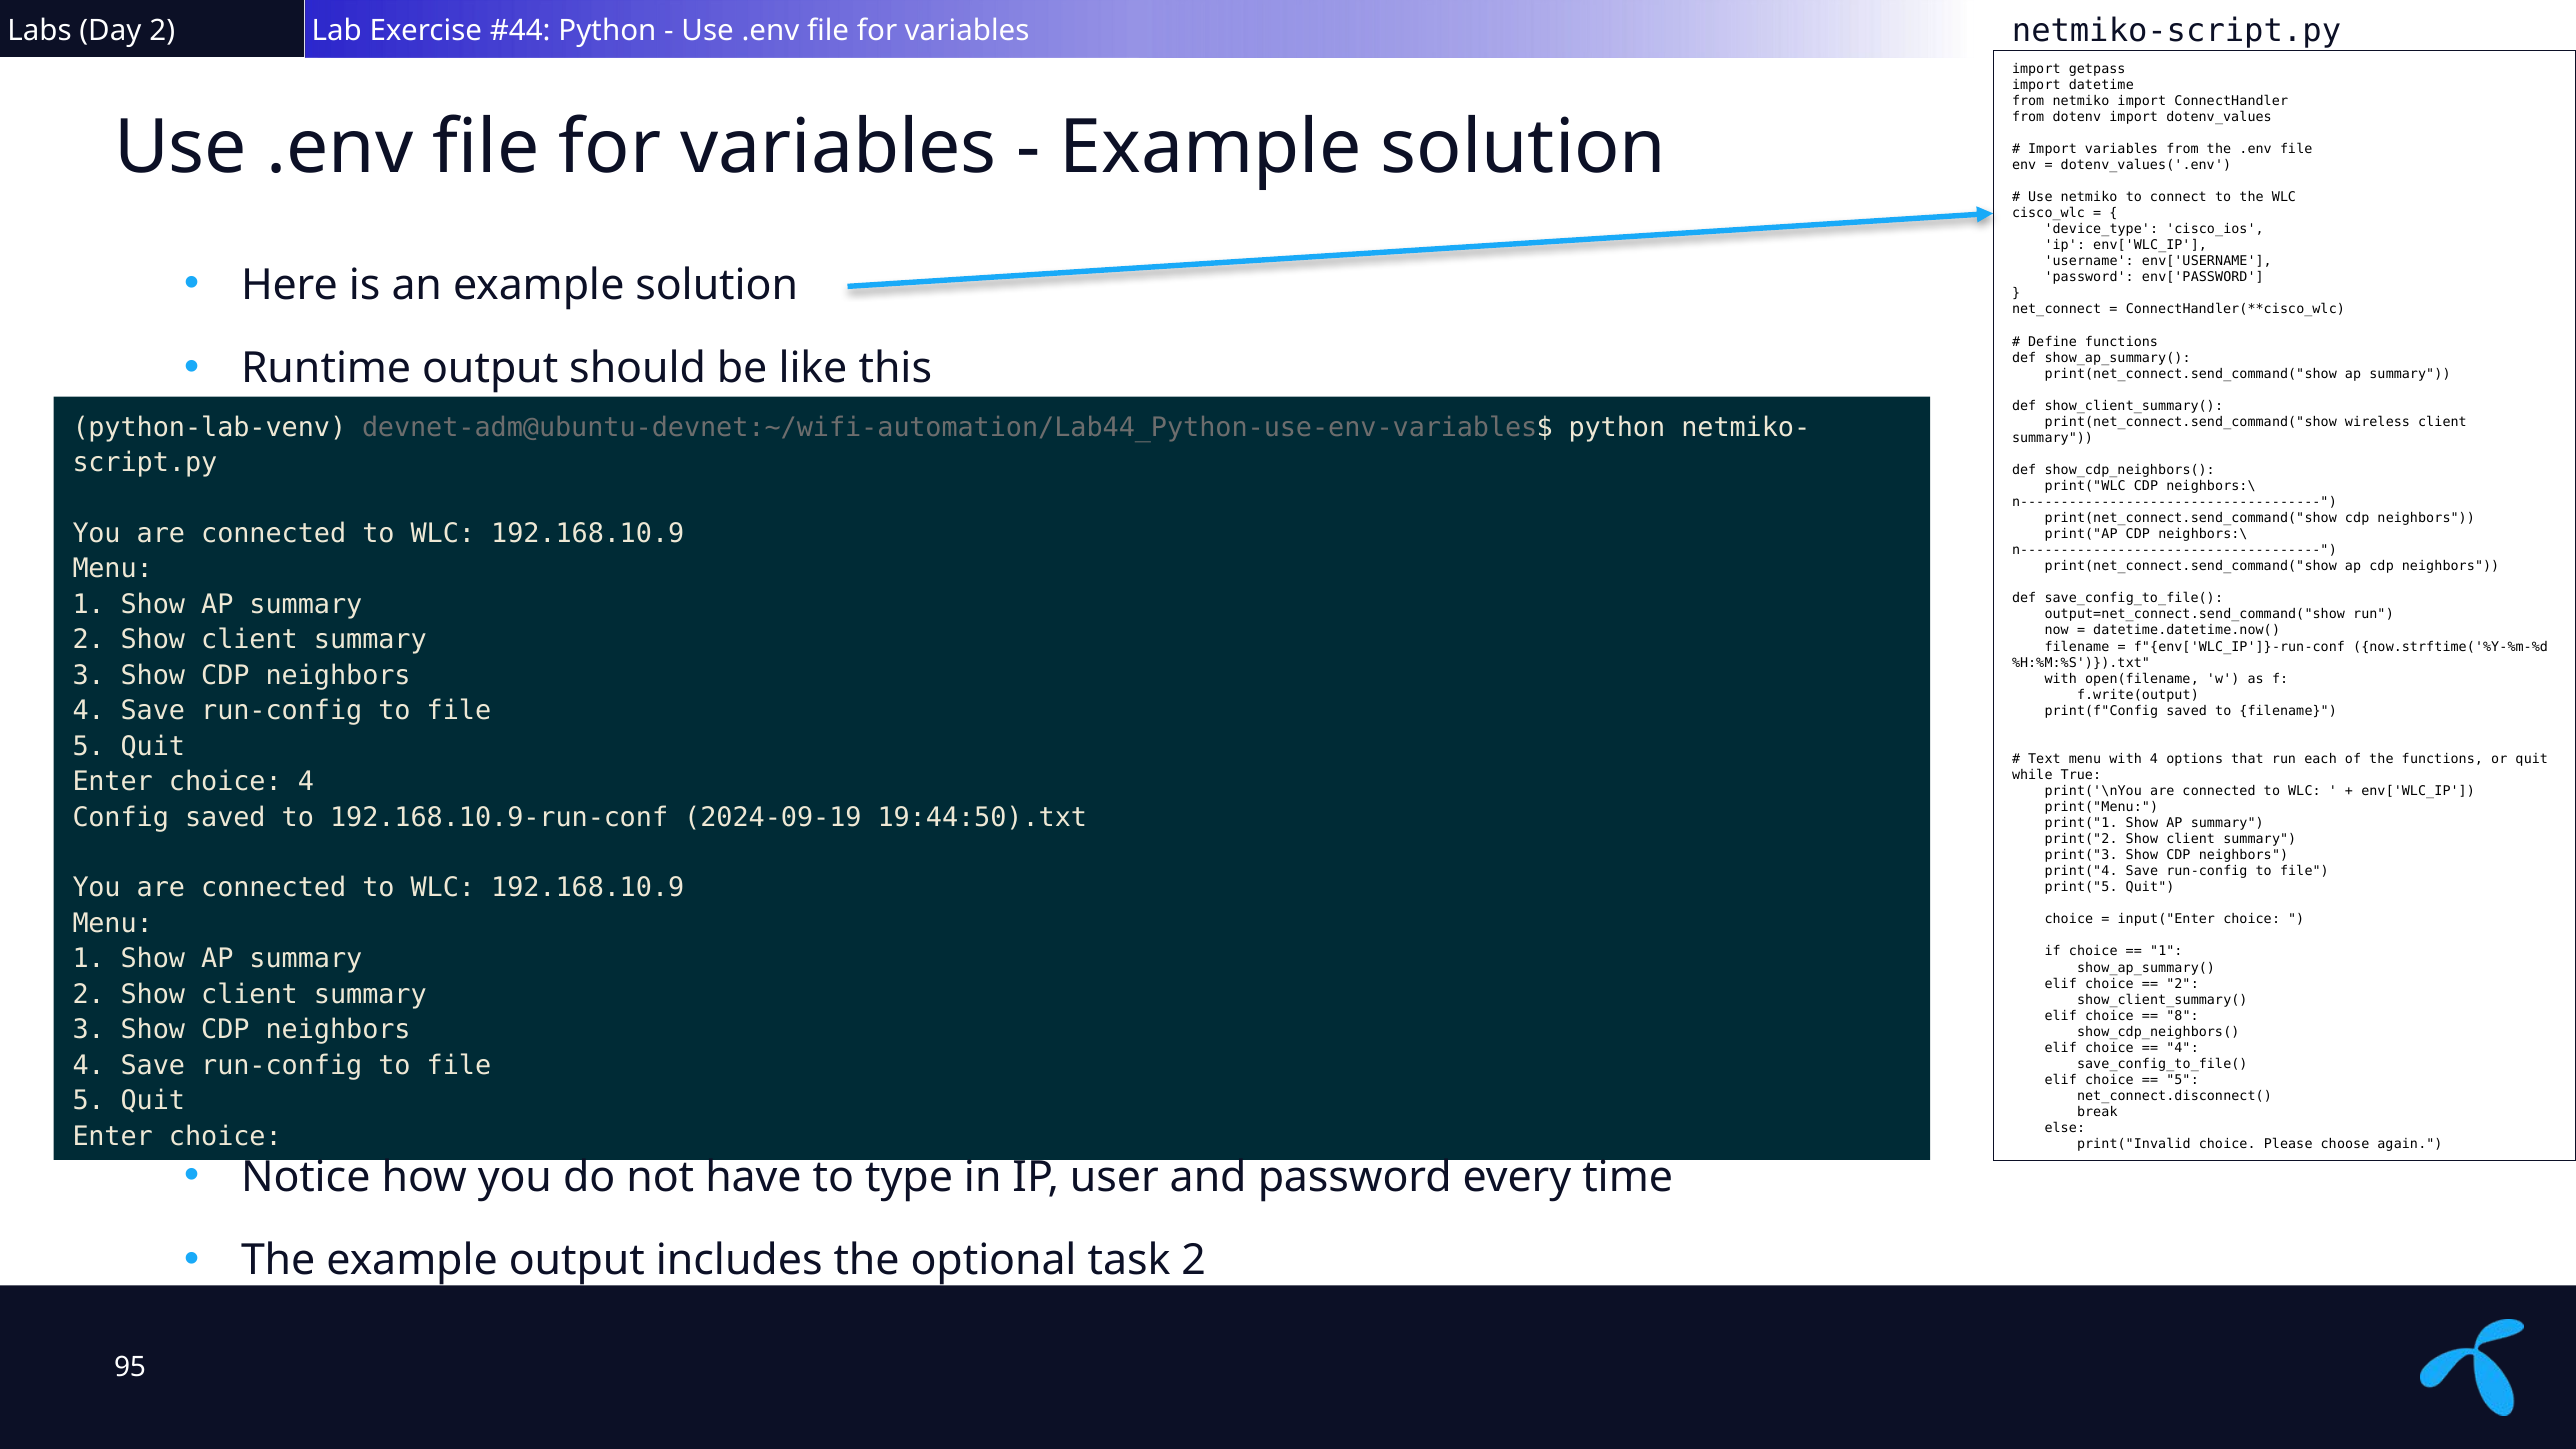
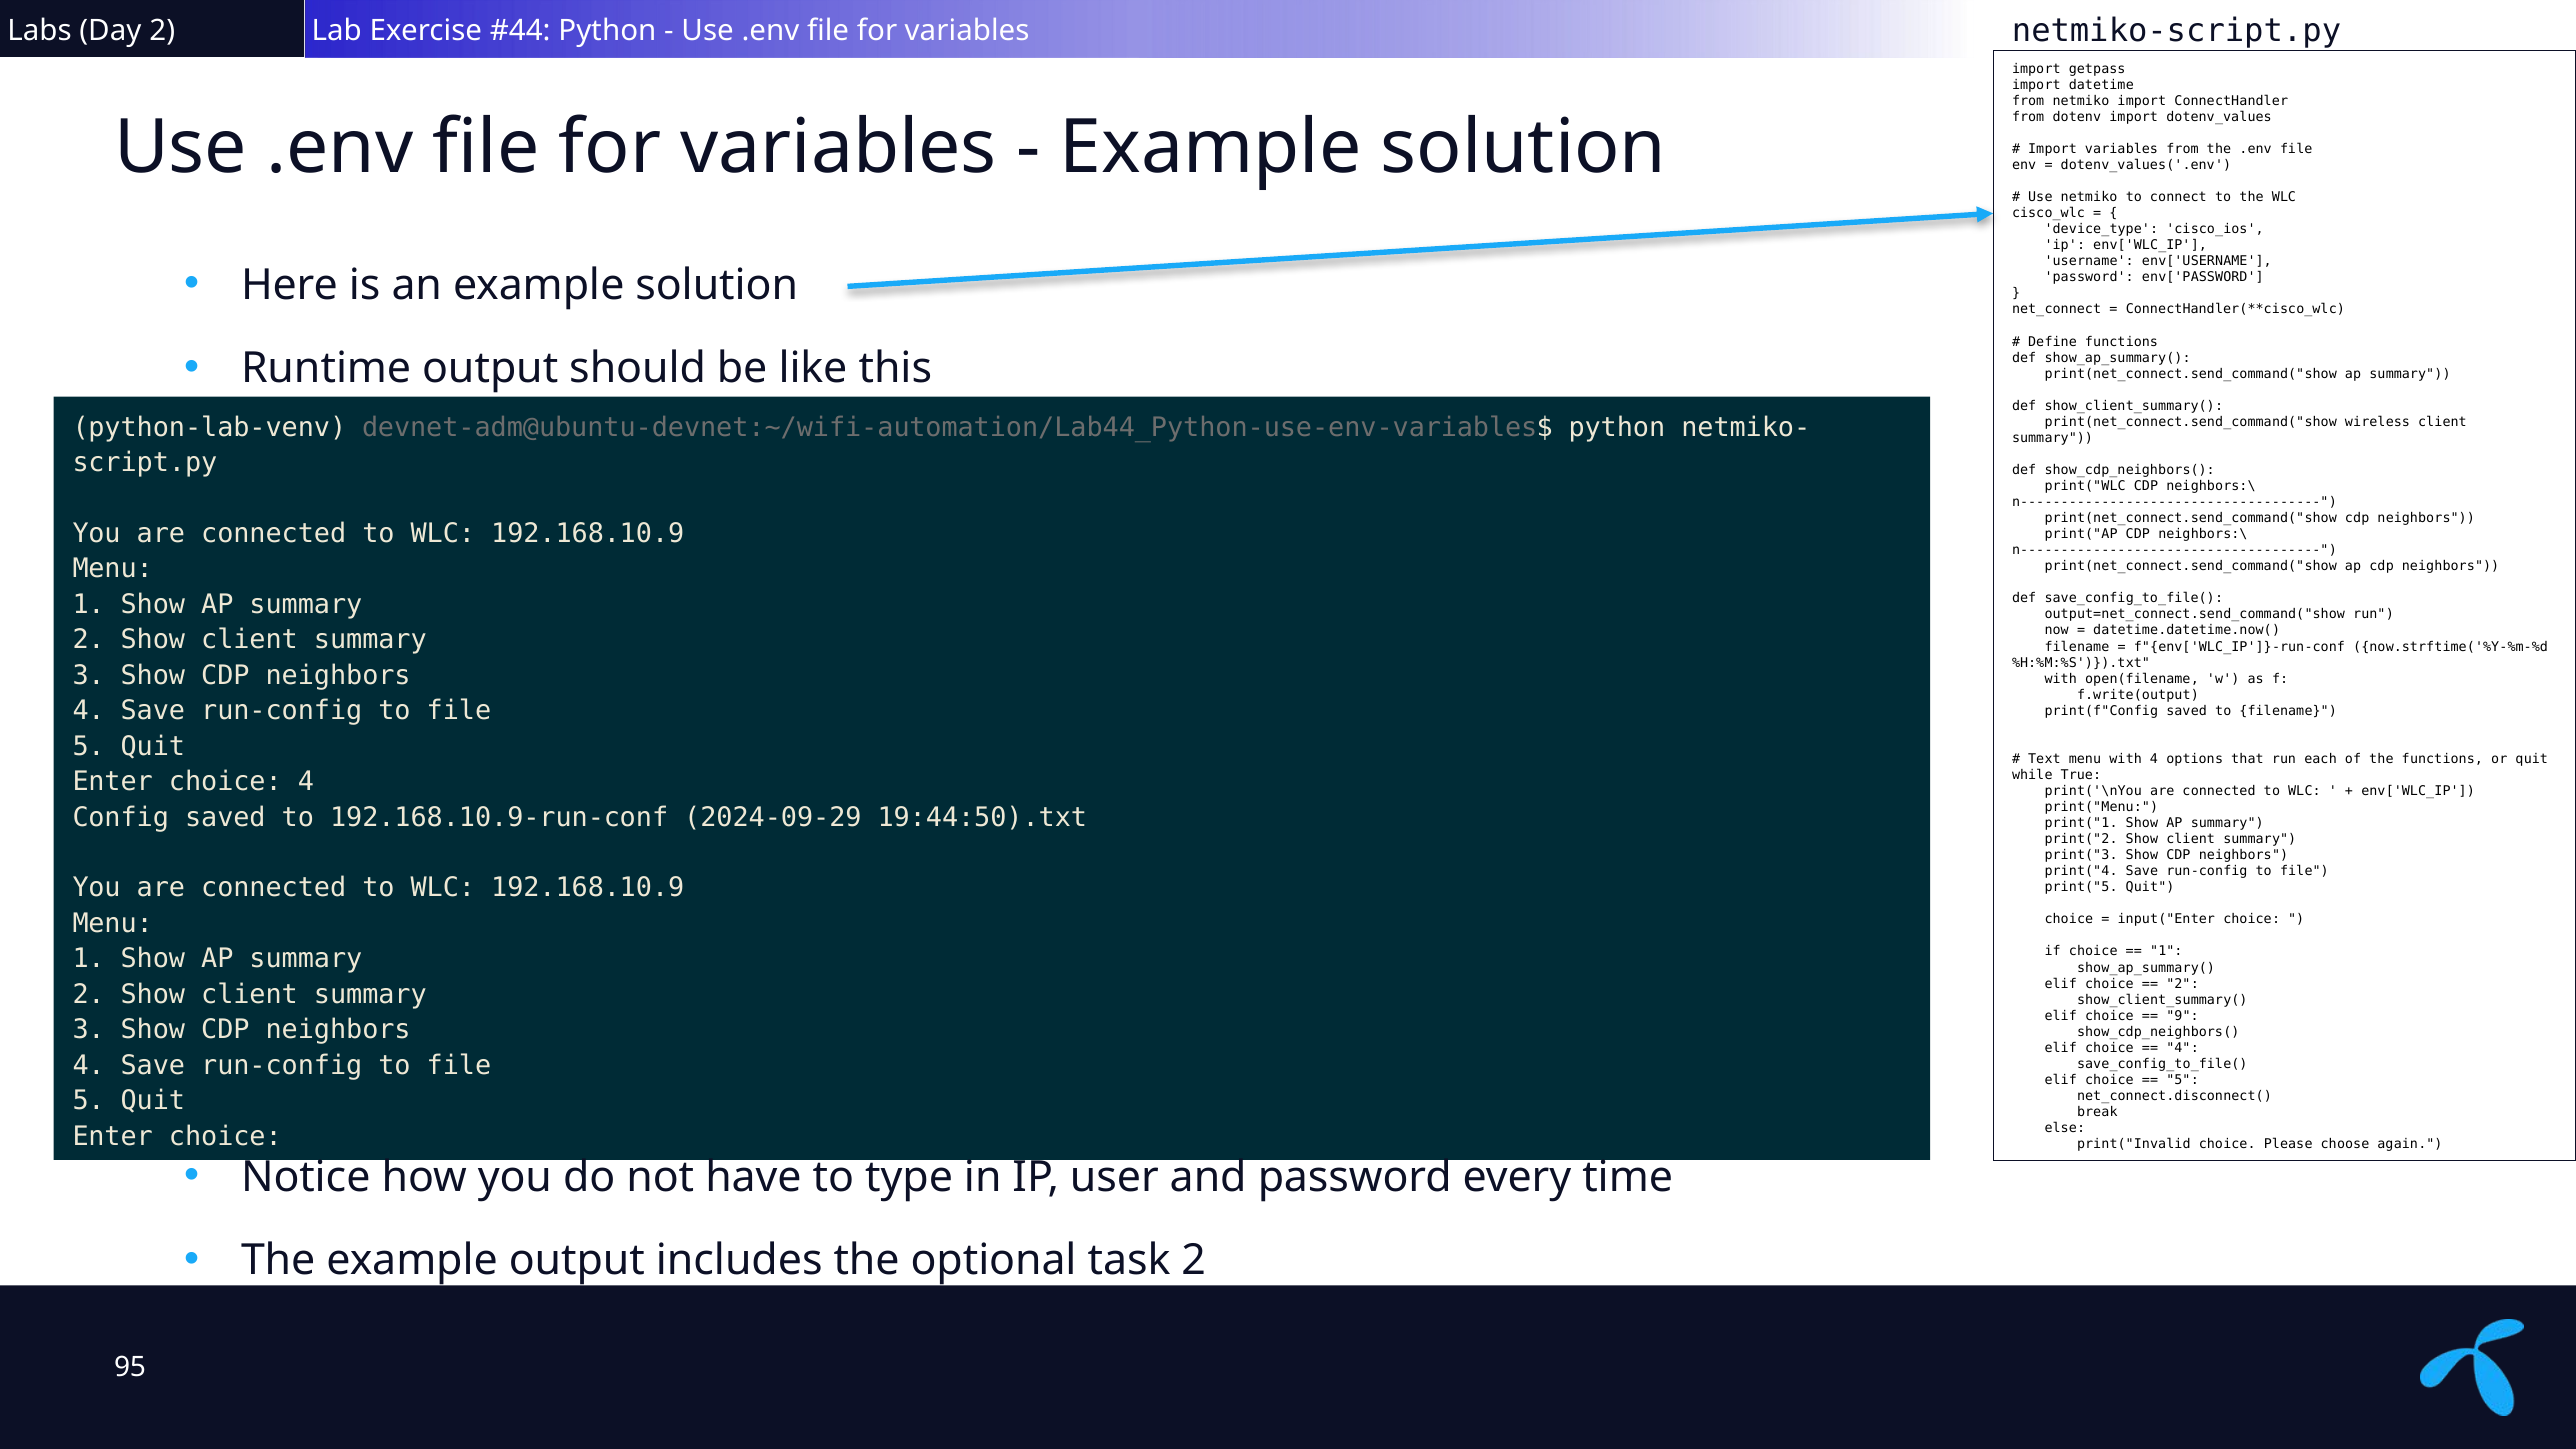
2024-09-19: 2024-09-19 -> 2024-09-29
8: 8 -> 9
